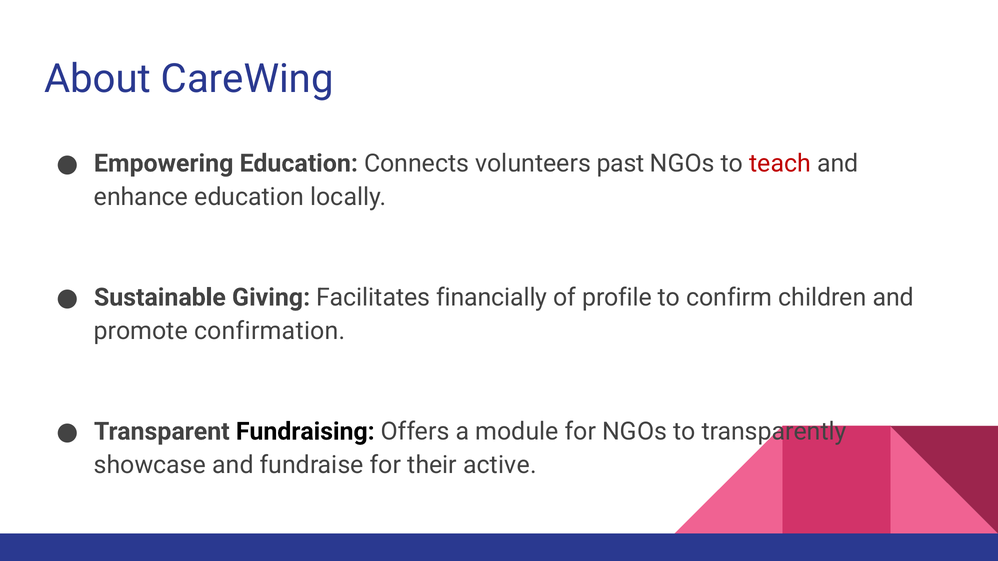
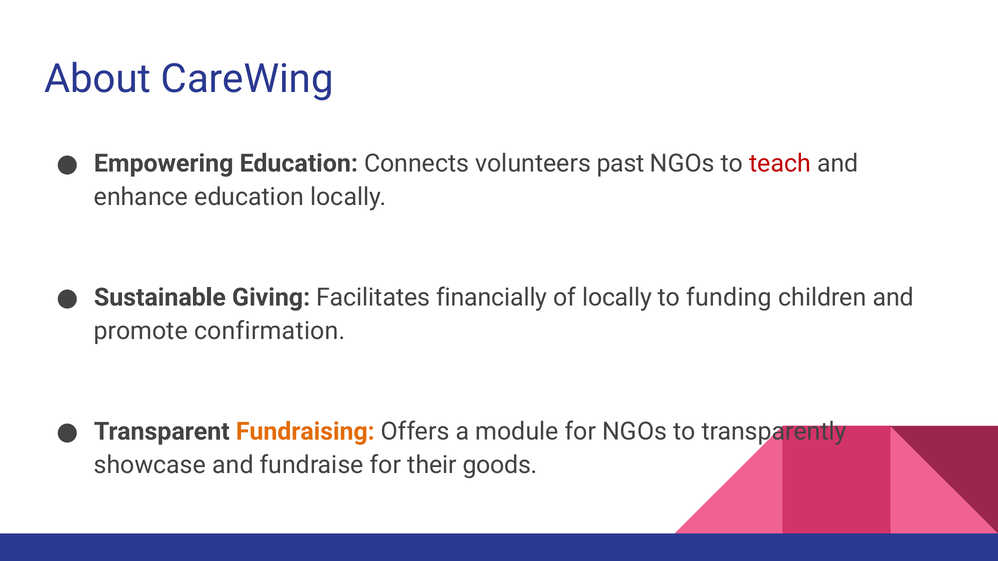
of profile: profile -> locally
confirm: confirm -> funding
Fundraising colour: black -> orange
active: active -> goods
